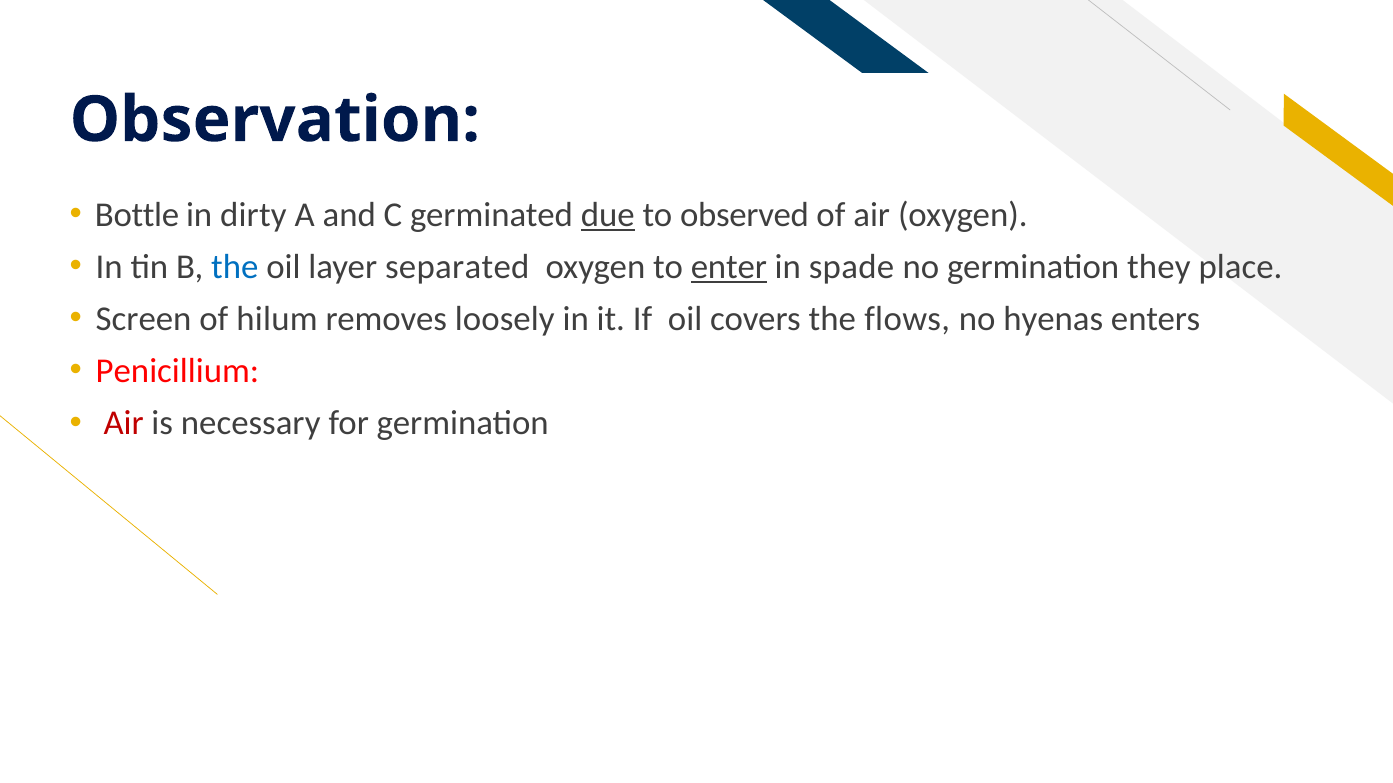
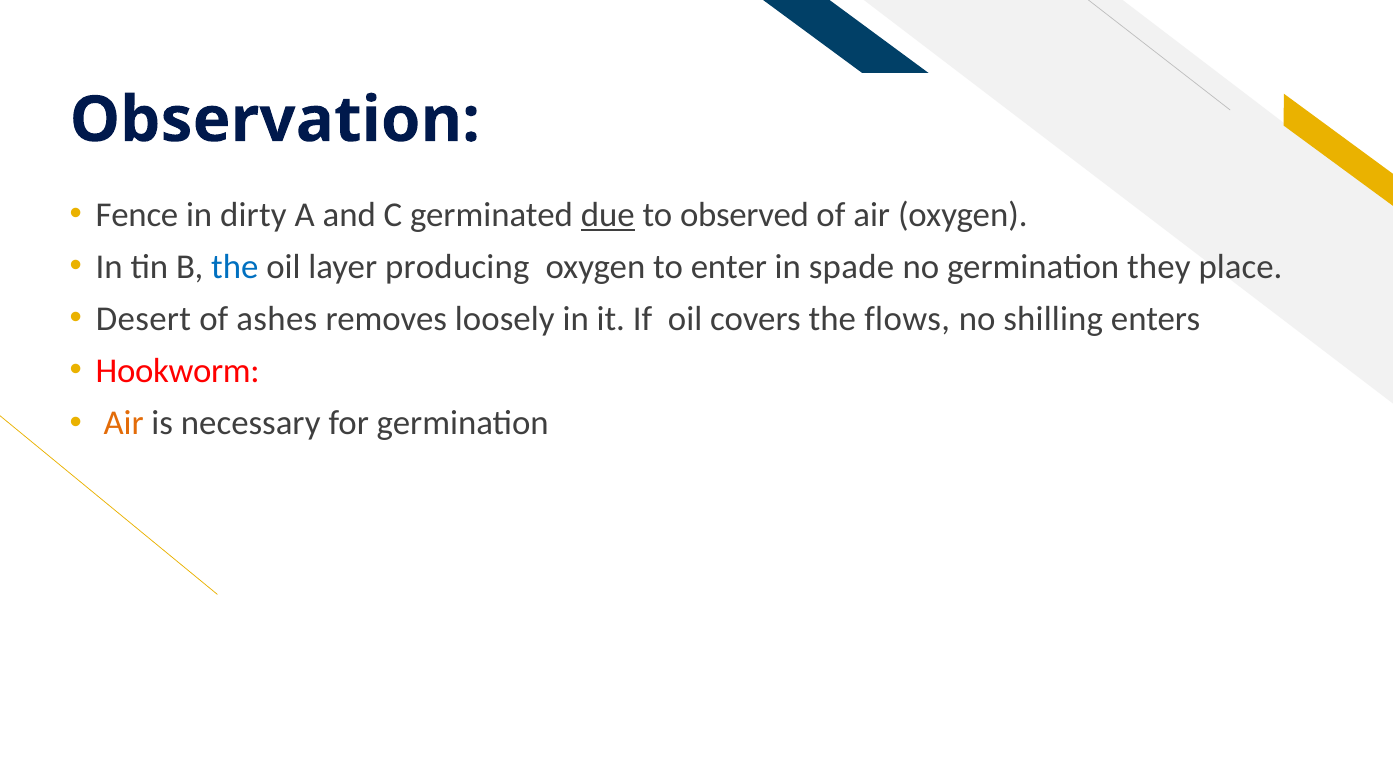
Bottle: Bottle -> Fence
separated: separated -> producing
enter underline: present -> none
Screen: Screen -> Desert
hilum: hilum -> ashes
hyenas: hyenas -> shilling
Penicillium: Penicillium -> Hookworm
Air at (124, 423) colour: red -> orange
